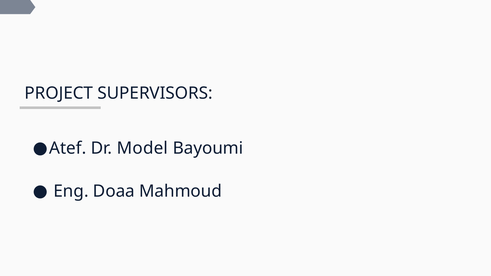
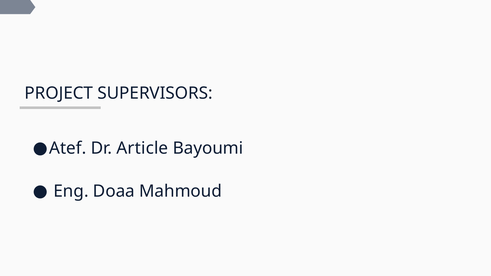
Model: Model -> Article
